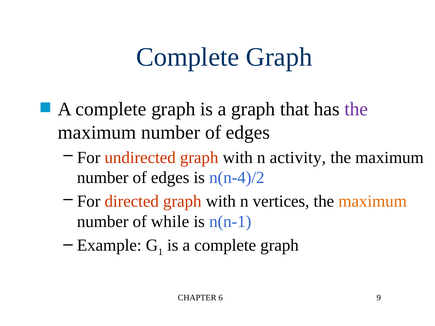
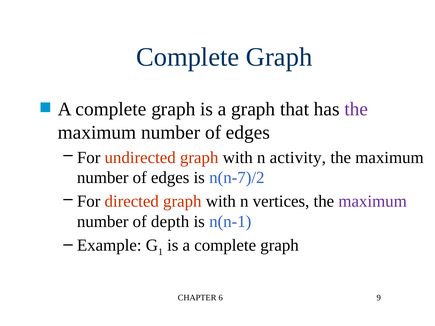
n(n-4)/2: n(n-4)/2 -> n(n-7)/2
maximum at (373, 202) colour: orange -> purple
while: while -> depth
